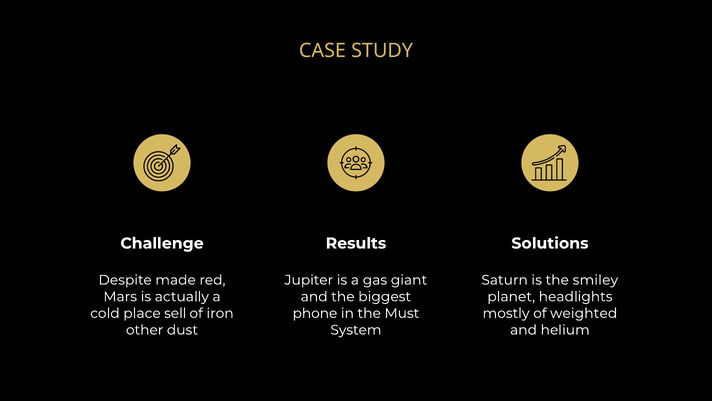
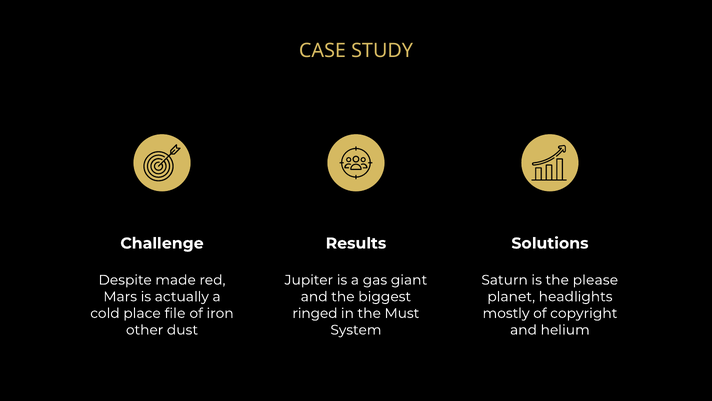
smiley: smiley -> please
sell: sell -> file
phone: phone -> ringed
weighted: weighted -> copyright
